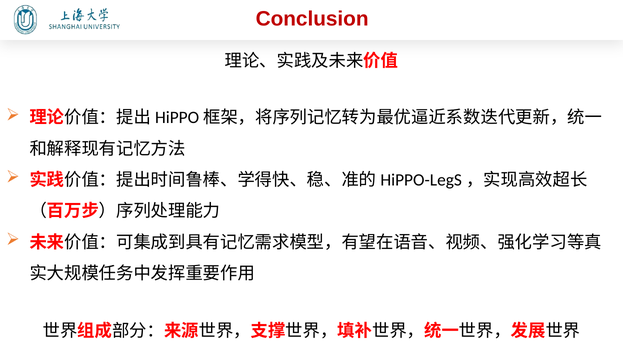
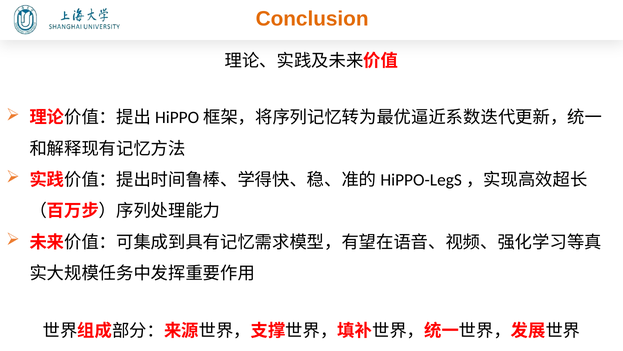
Conclusion colour: red -> orange
